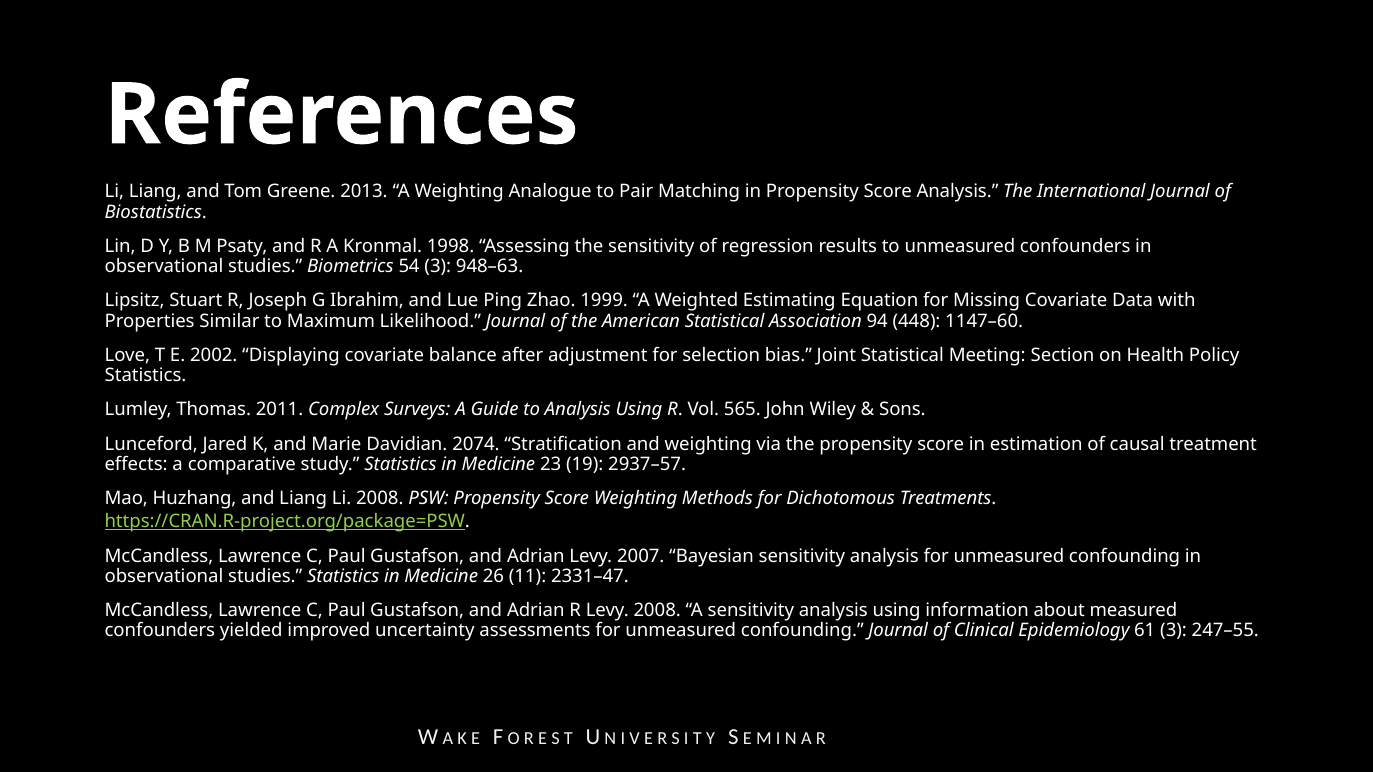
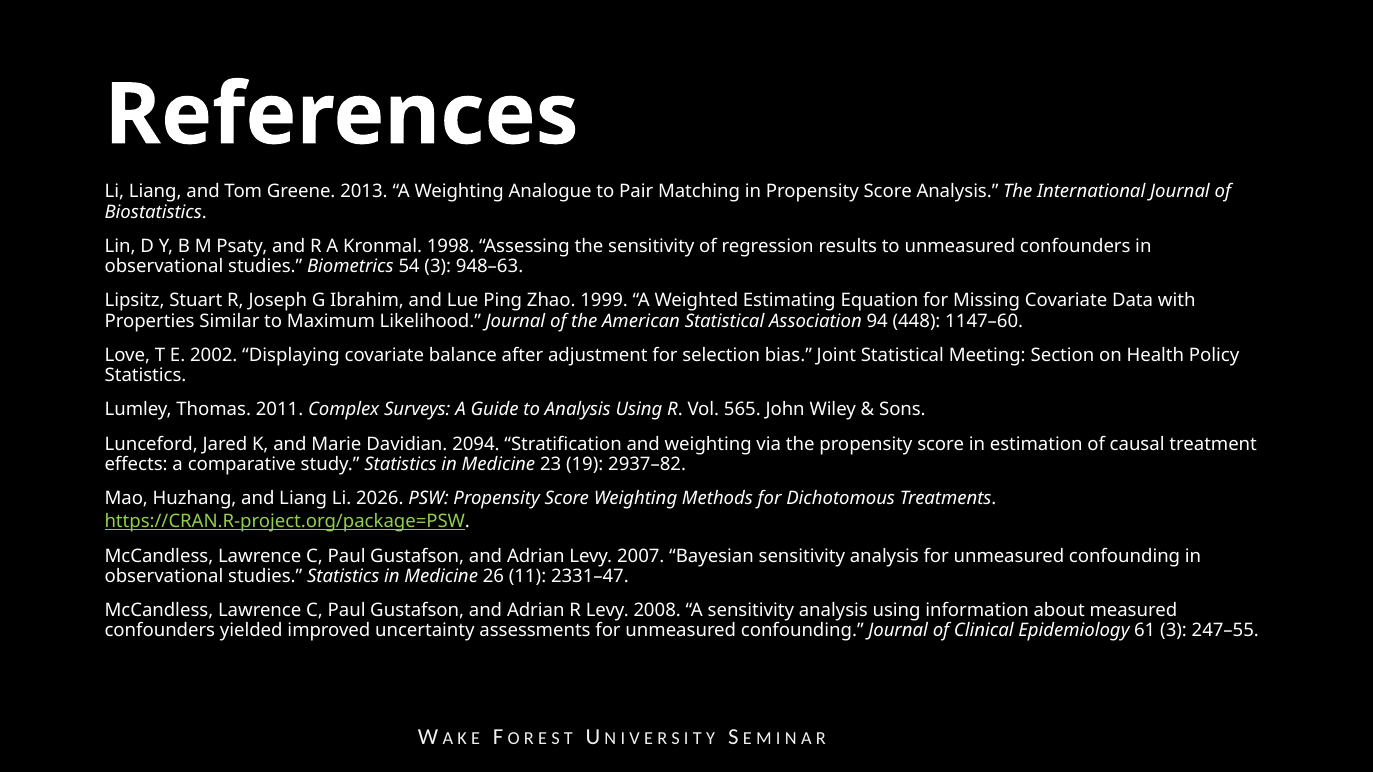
2074: 2074 -> 2094
2937–57: 2937–57 -> 2937–82
Li 2008: 2008 -> 2026
